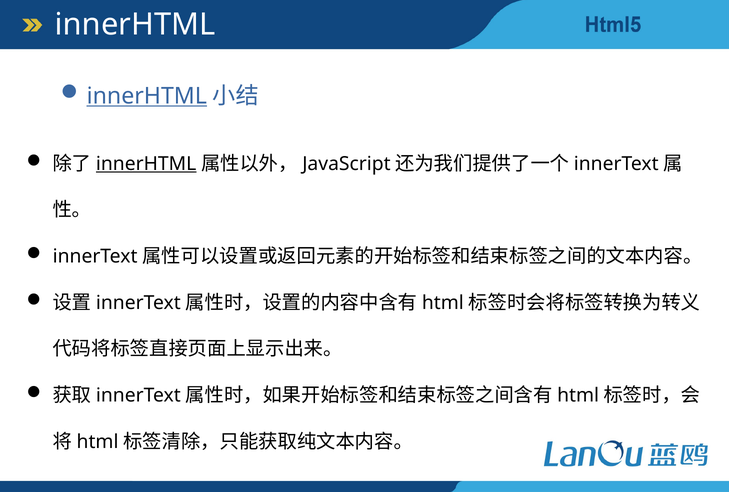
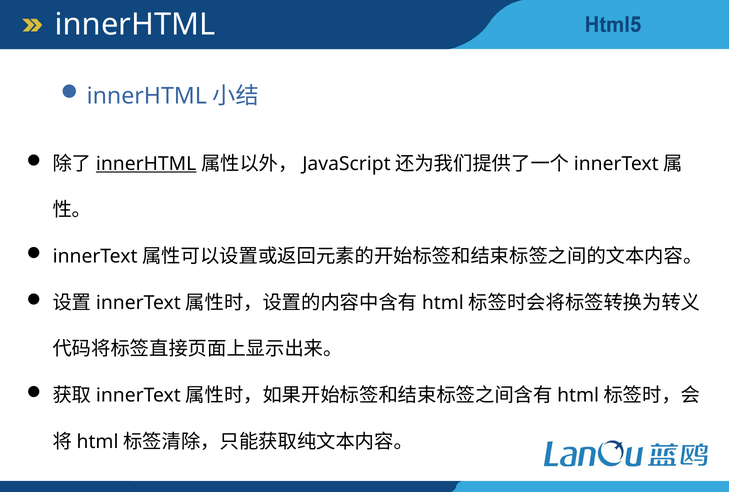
innerHTML at (147, 96) underline: present -> none
